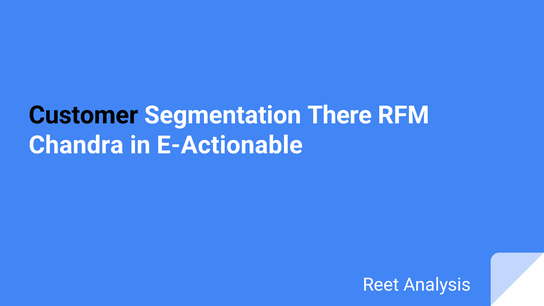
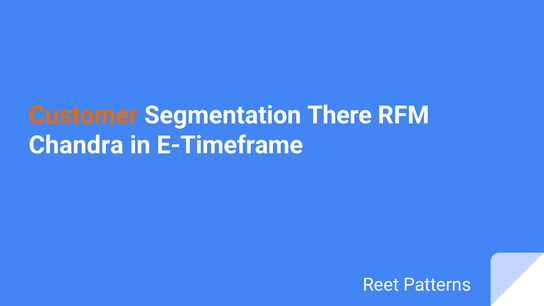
Customer colour: black -> orange
E-Actionable: E-Actionable -> E-Timeframe
Analysis: Analysis -> Patterns
